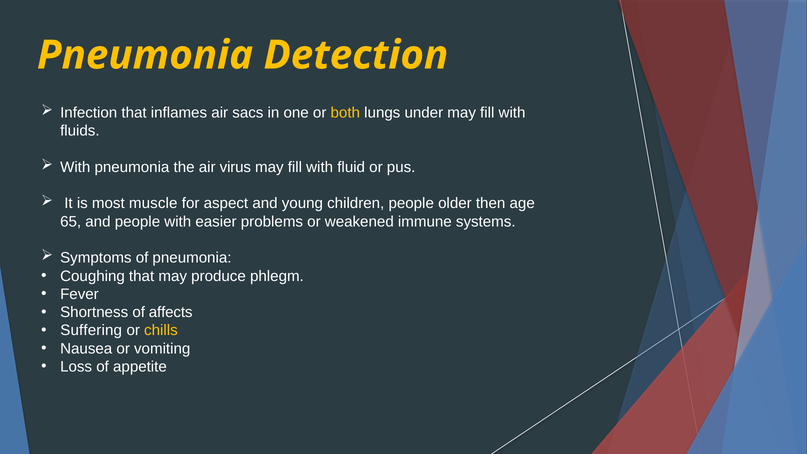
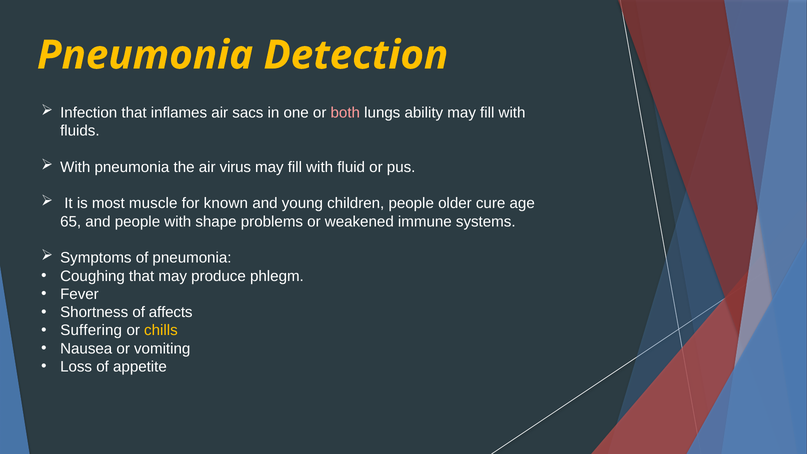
both colour: yellow -> pink
under: under -> ability
aspect: aspect -> known
then: then -> cure
easier: easier -> shape
